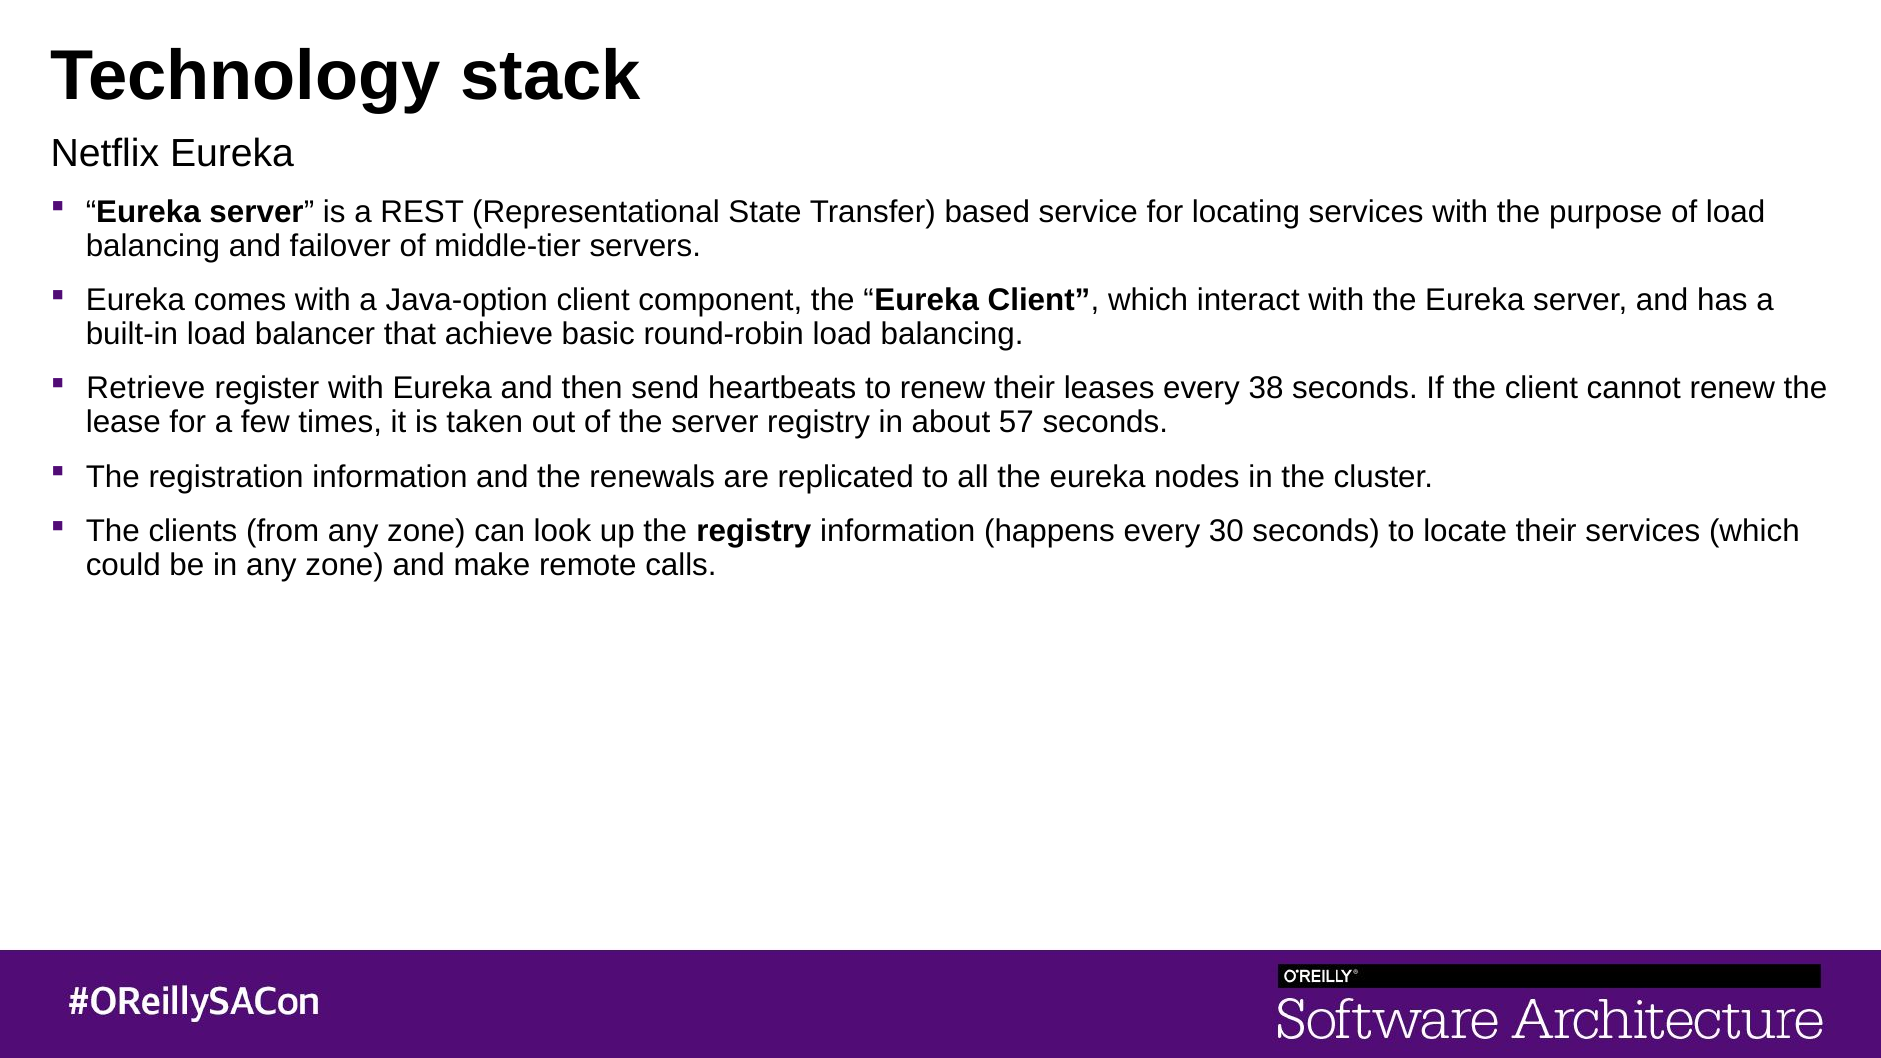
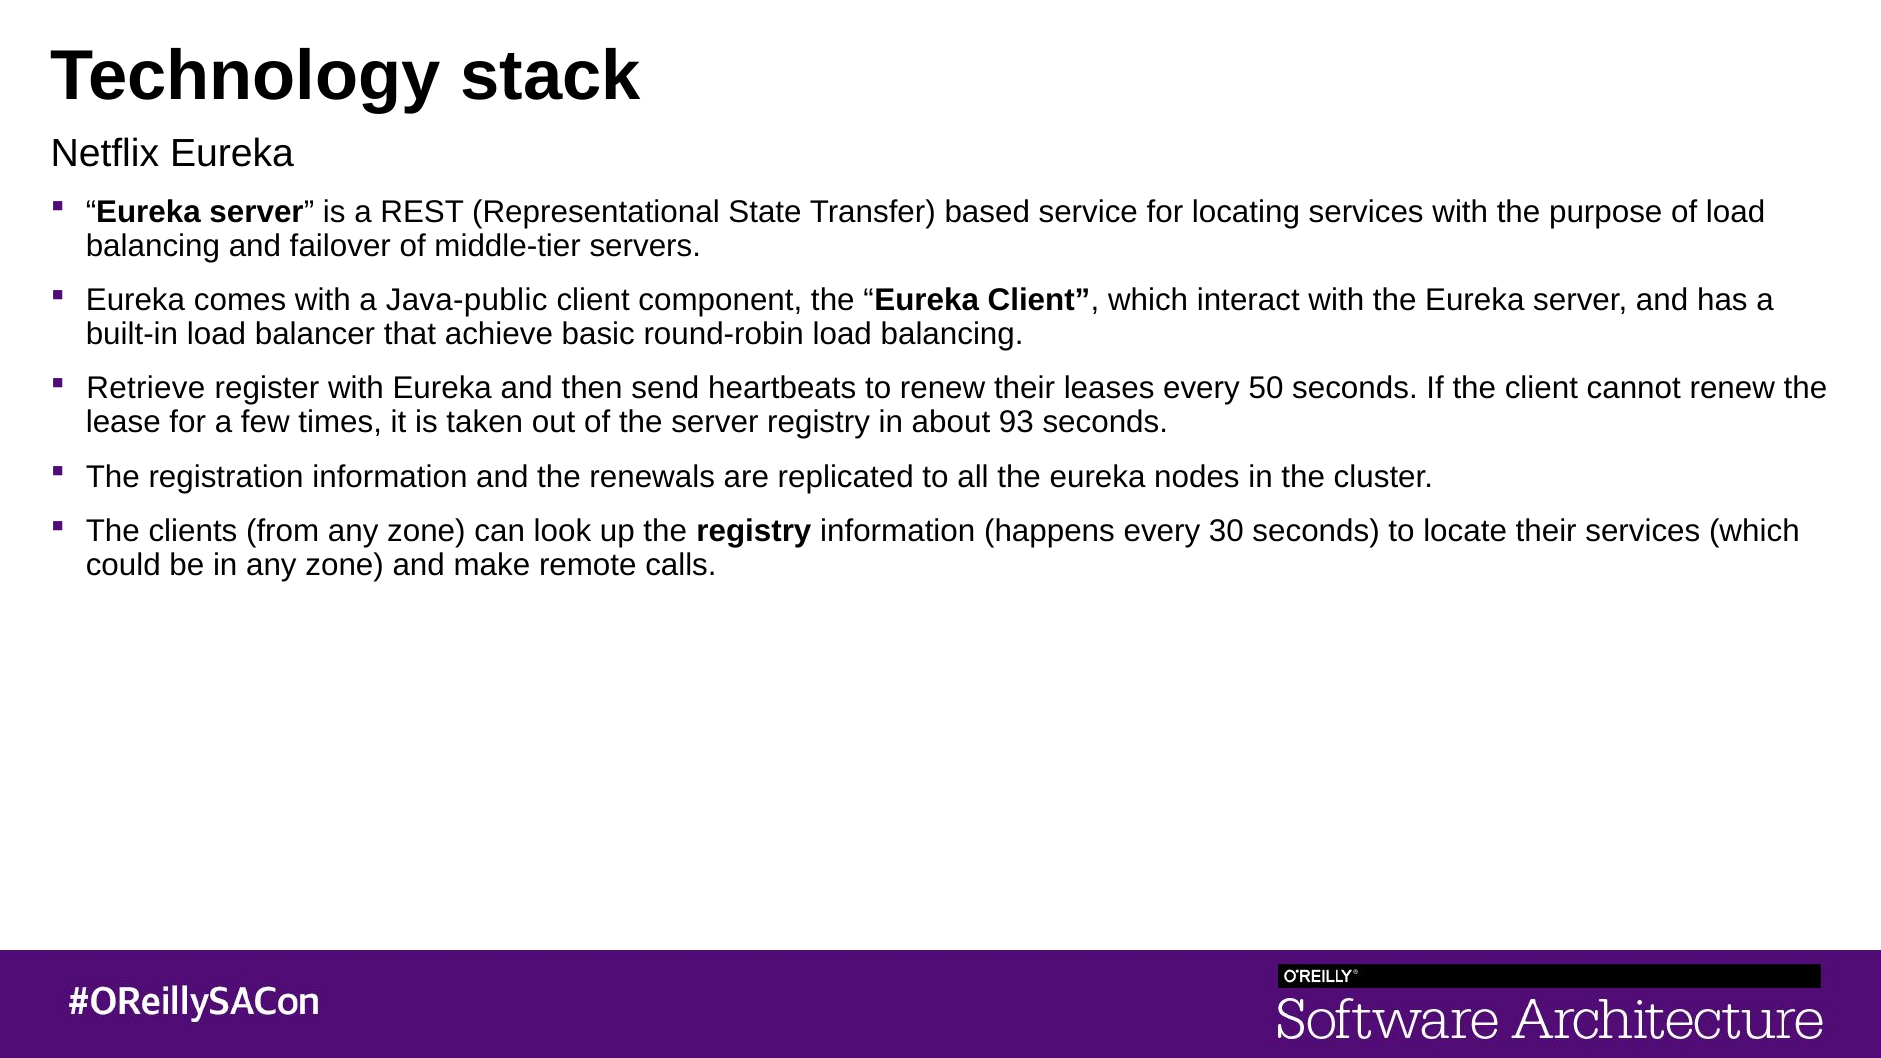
Java-option: Java-option -> Java-public
38: 38 -> 50
57: 57 -> 93
